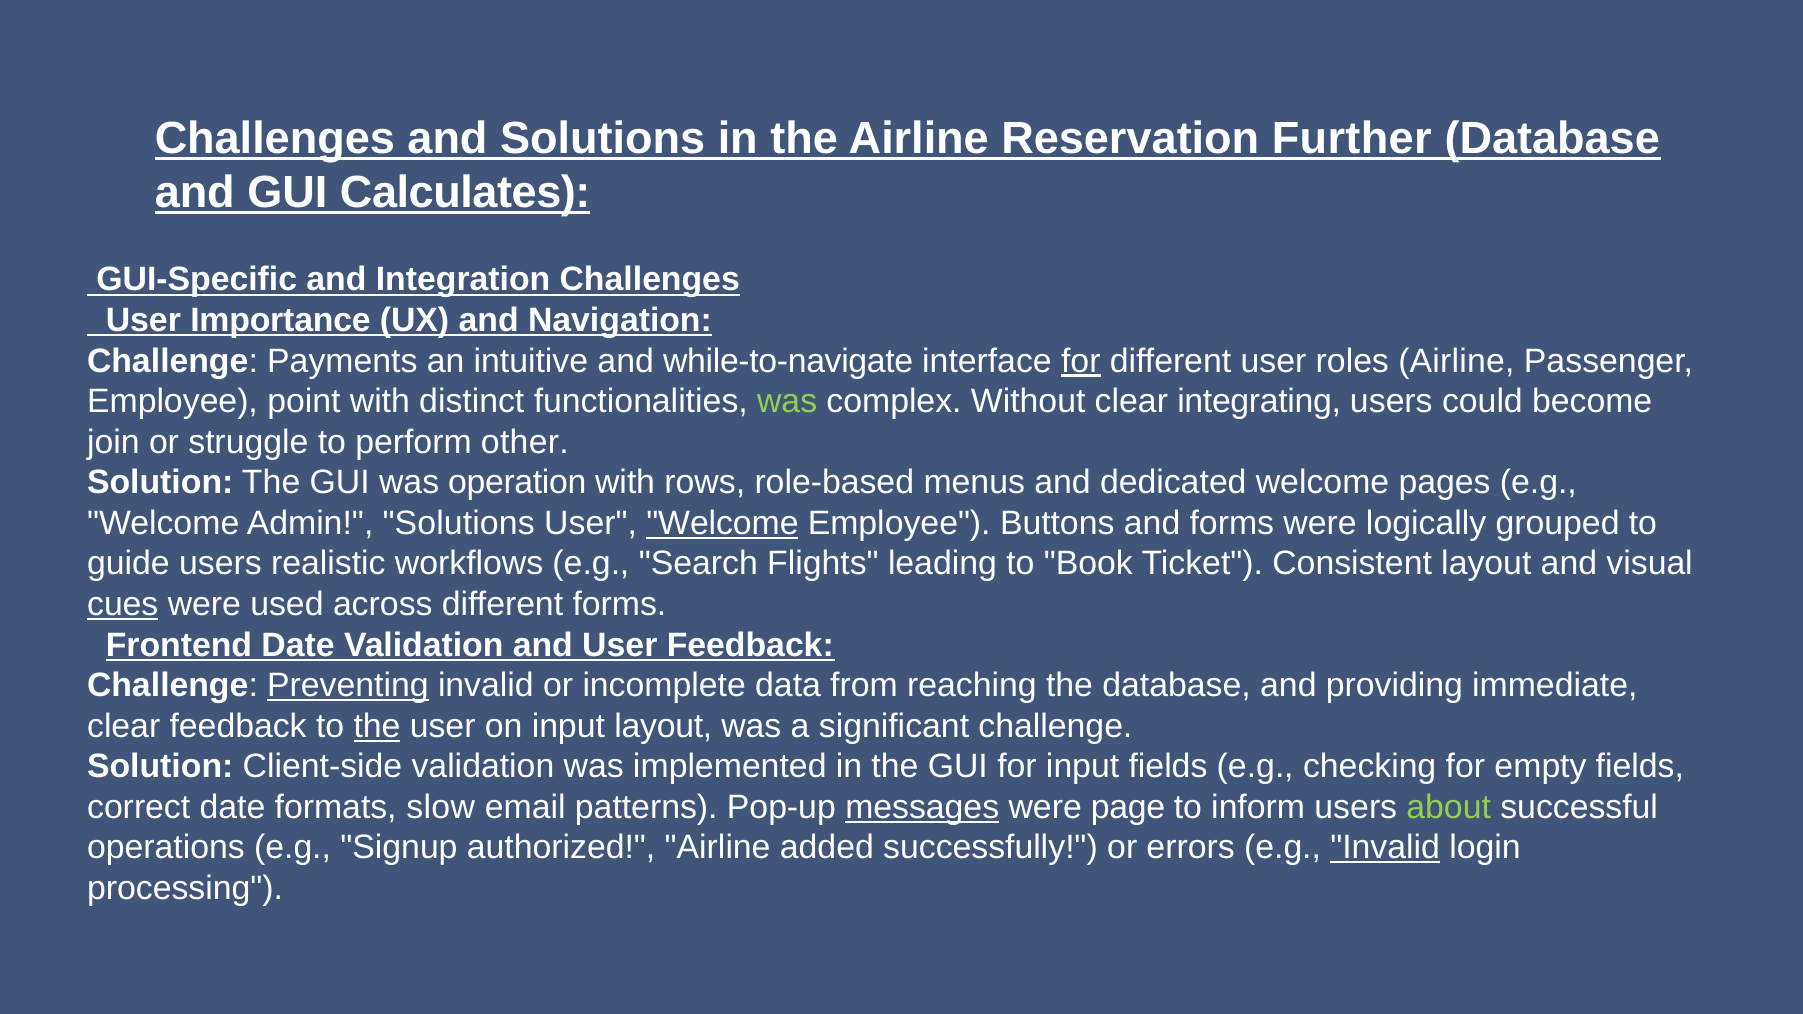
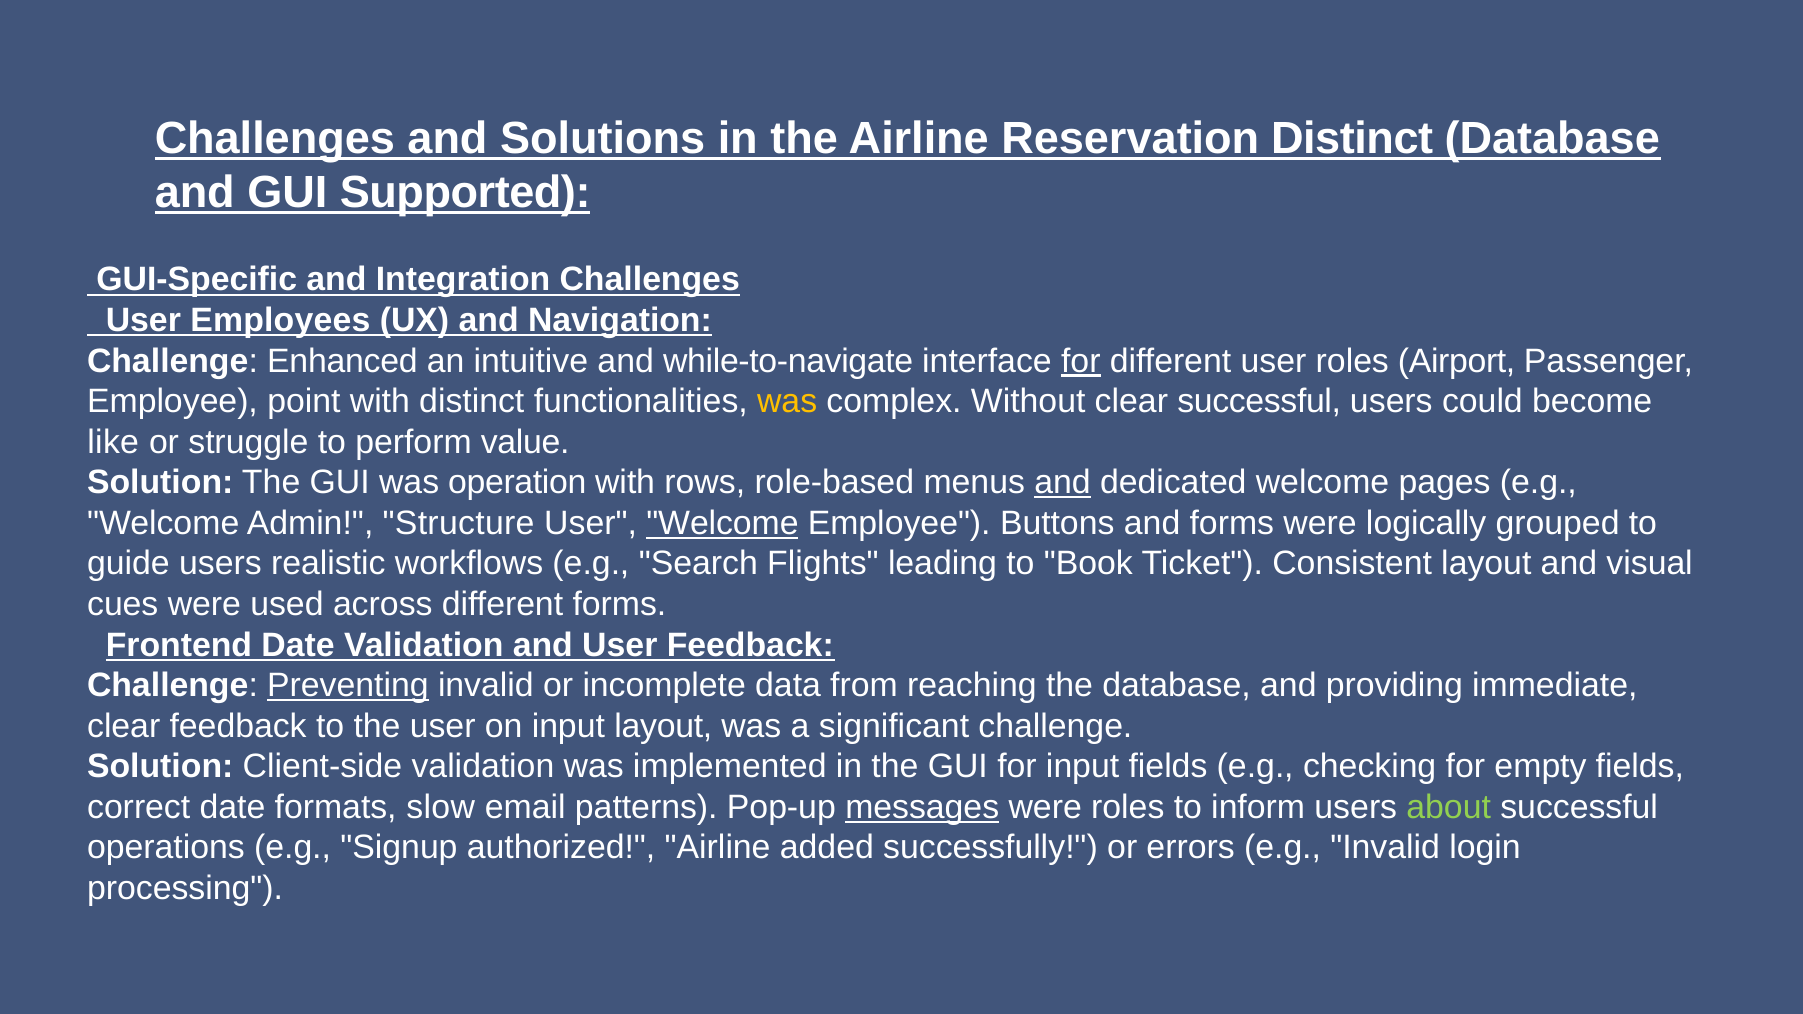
Reservation Further: Further -> Distinct
Calculates: Calculates -> Supported
Importance: Importance -> Employees
Payments: Payments -> Enhanced
roles Airline: Airline -> Airport
was at (787, 402) colour: light green -> yellow
clear integrating: integrating -> successful
join: join -> like
other: other -> value
and at (1063, 483) underline: none -> present
Admin Solutions: Solutions -> Structure
cues underline: present -> none
the at (377, 726) underline: present -> none
were page: page -> roles
Invalid at (1385, 848) underline: present -> none
